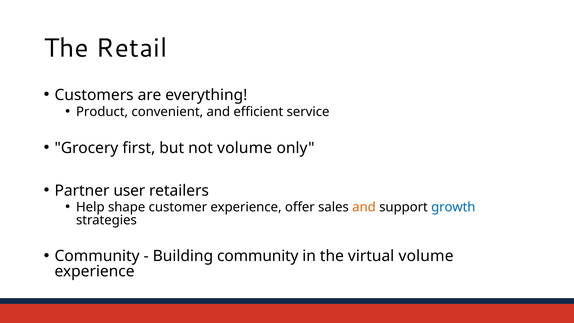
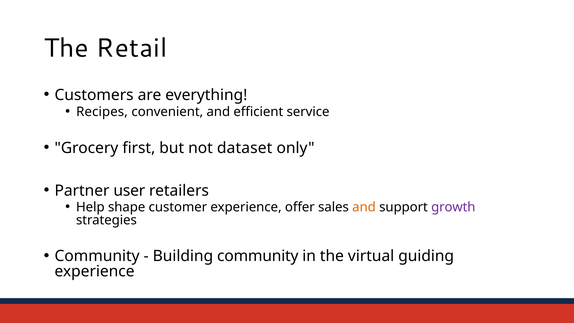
Product: Product -> Recipes
not volume: volume -> dataset
growth colour: blue -> purple
virtual volume: volume -> guiding
